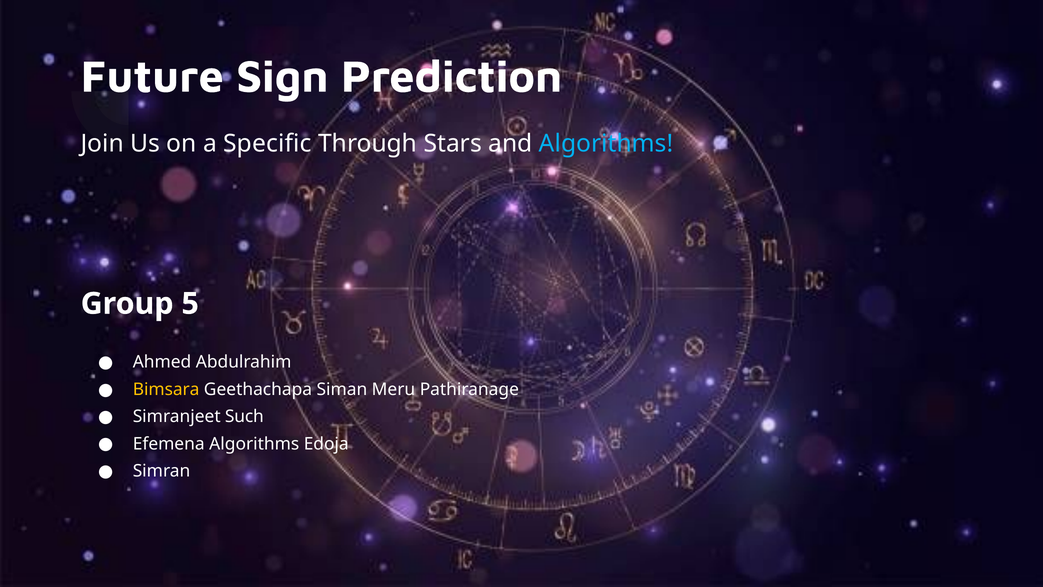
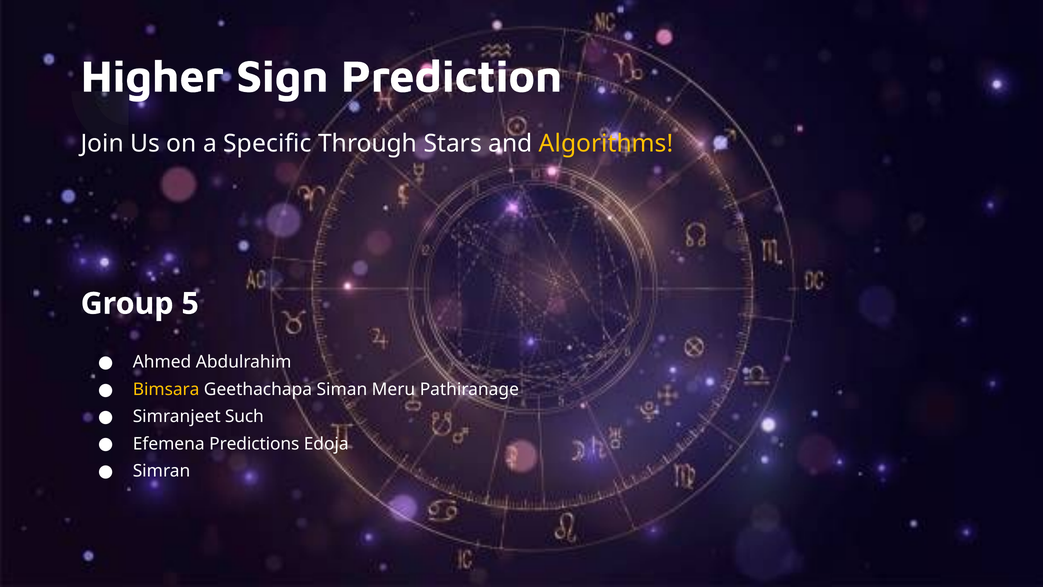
Future: Future -> Higher
Algorithms at (606, 143) colour: light blue -> yellow
Efemena Algorithms: Algorithms -> Predictions
